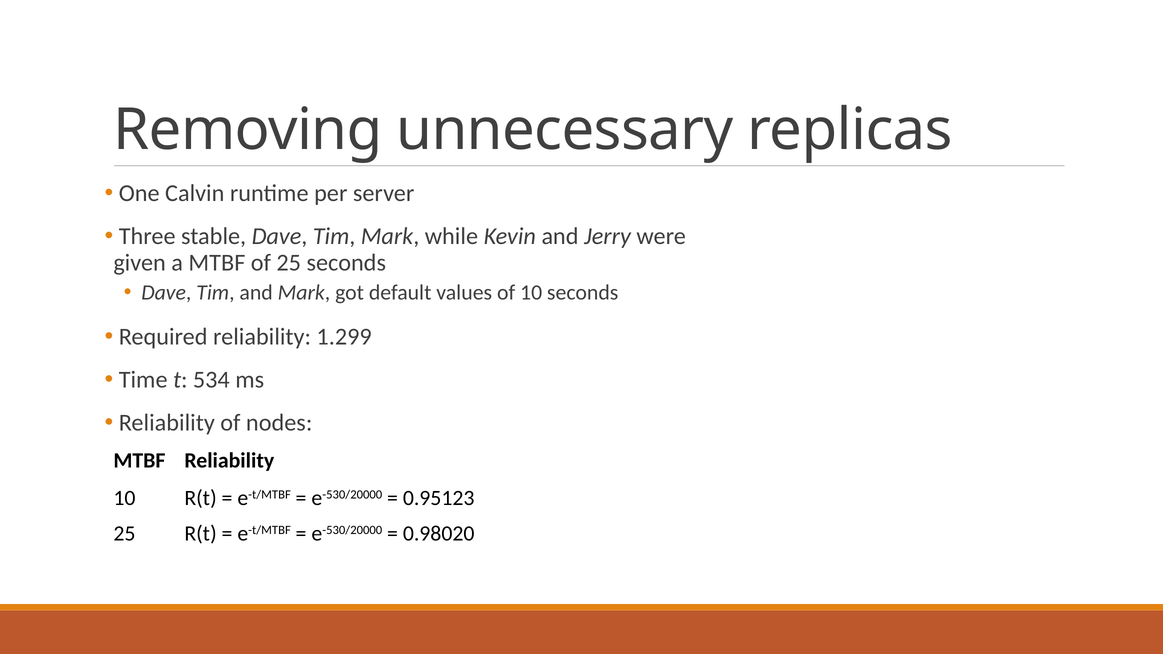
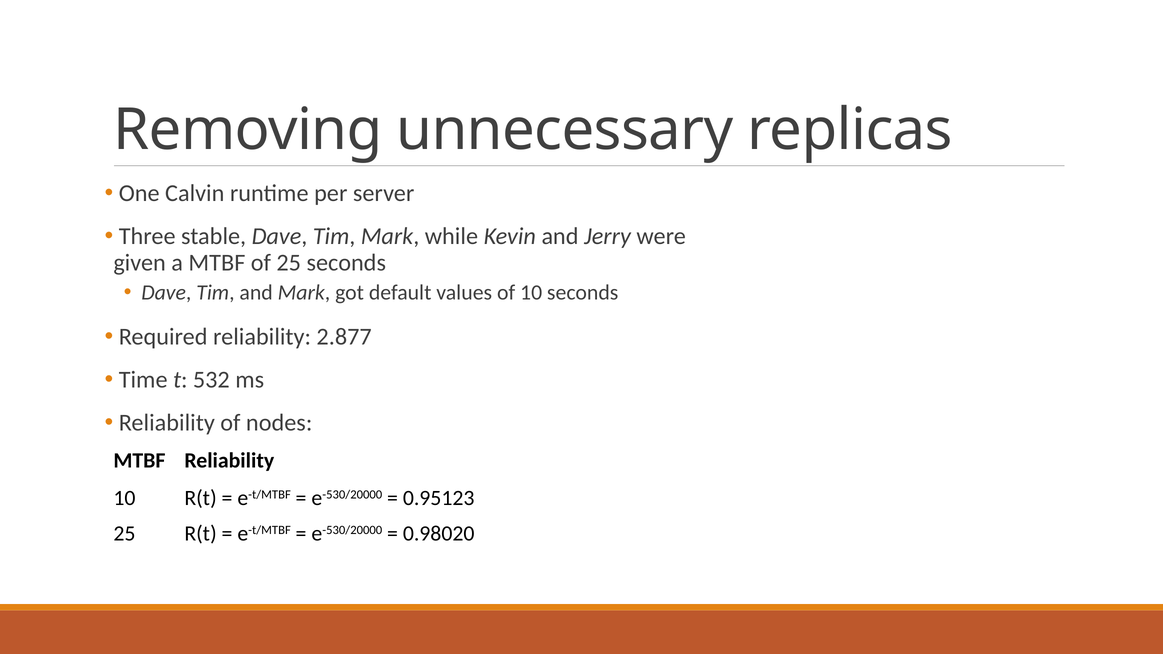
1.299: 1.299 -> 2.877
534: 534 -> 532
